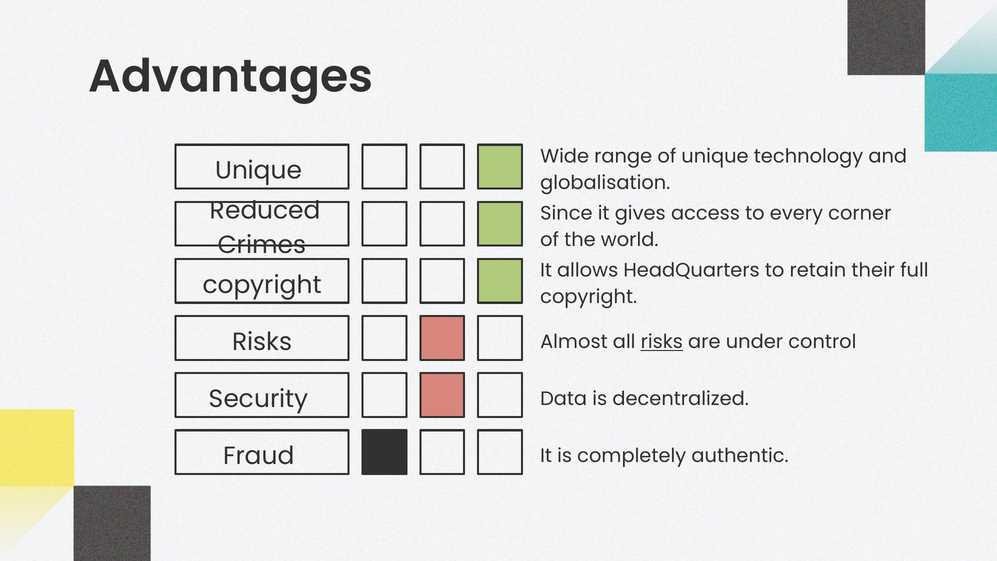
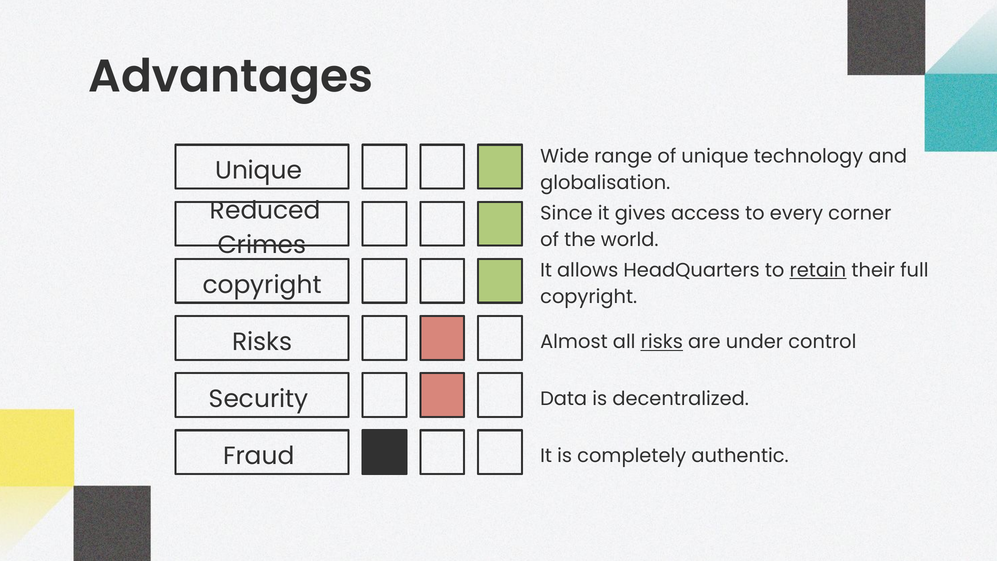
retain underline: none -> present
